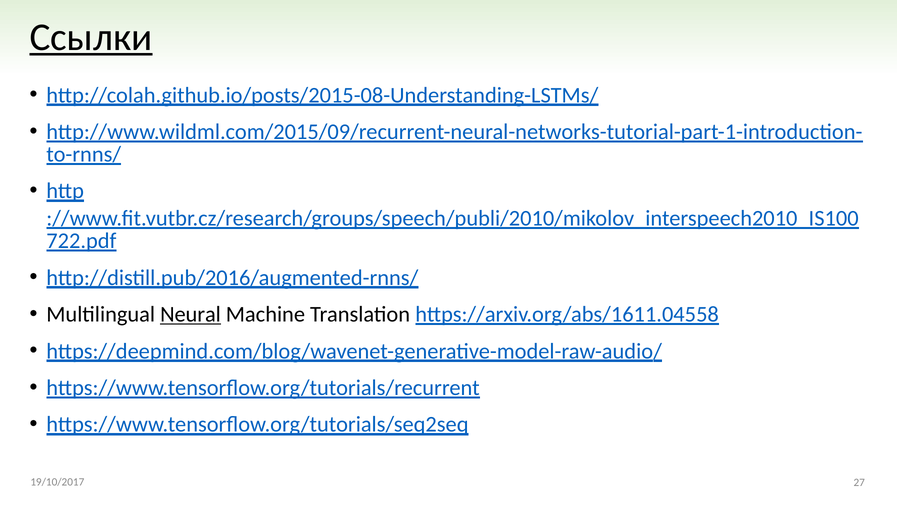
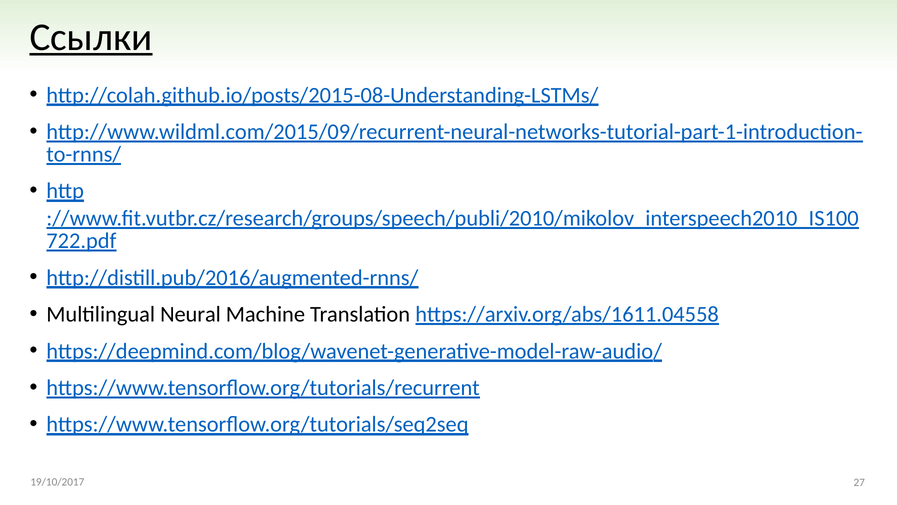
Neural underline: present -> none
